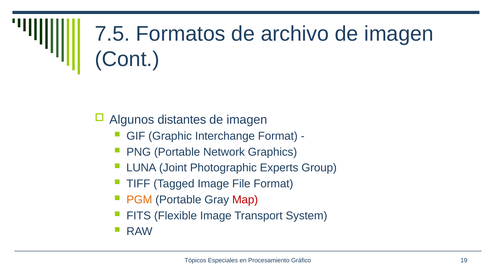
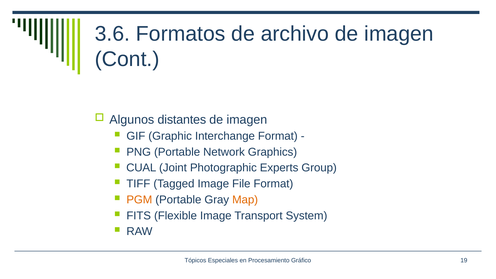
7.5: 7.5 -> 3.6
LUNA: LUNA -> CUAL
Map colour: red -> orange
